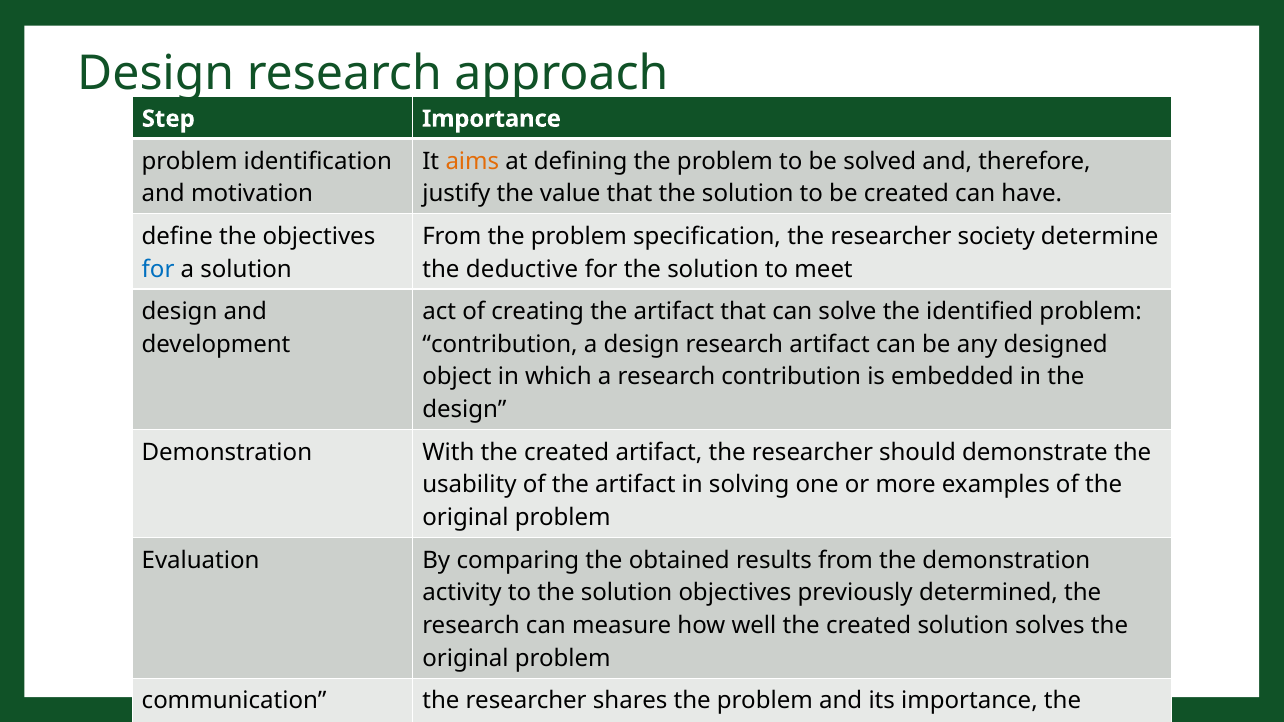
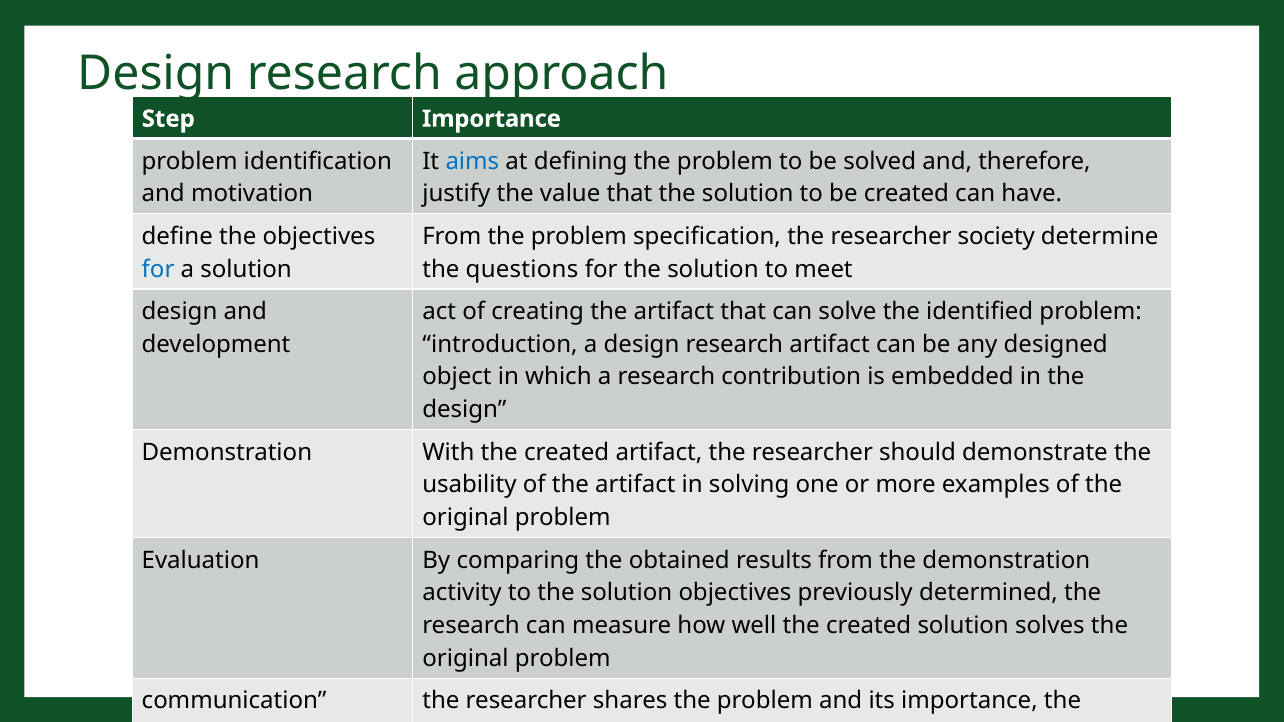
aims colour: orange -> blue
deductive: deductive -> questions
contribution at (500, 344): contribution -> introduction
